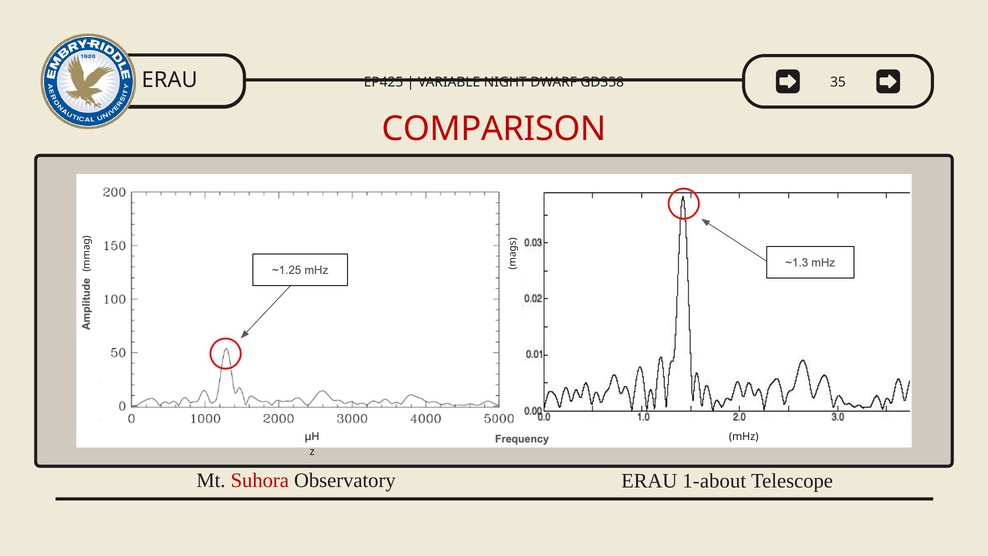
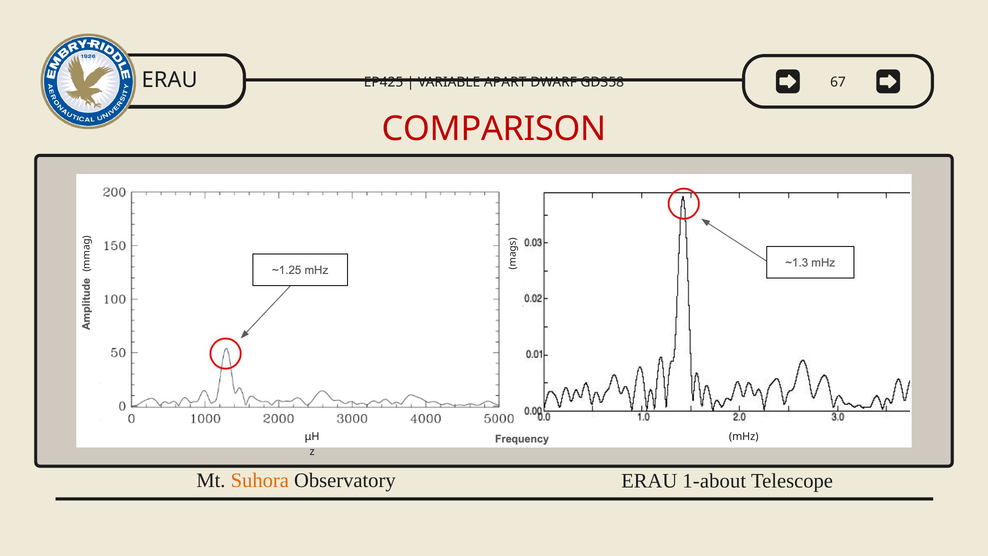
NIGHT: NIGHT -> APART
35: 35 -> 67
Suhora colour: red -> orange
